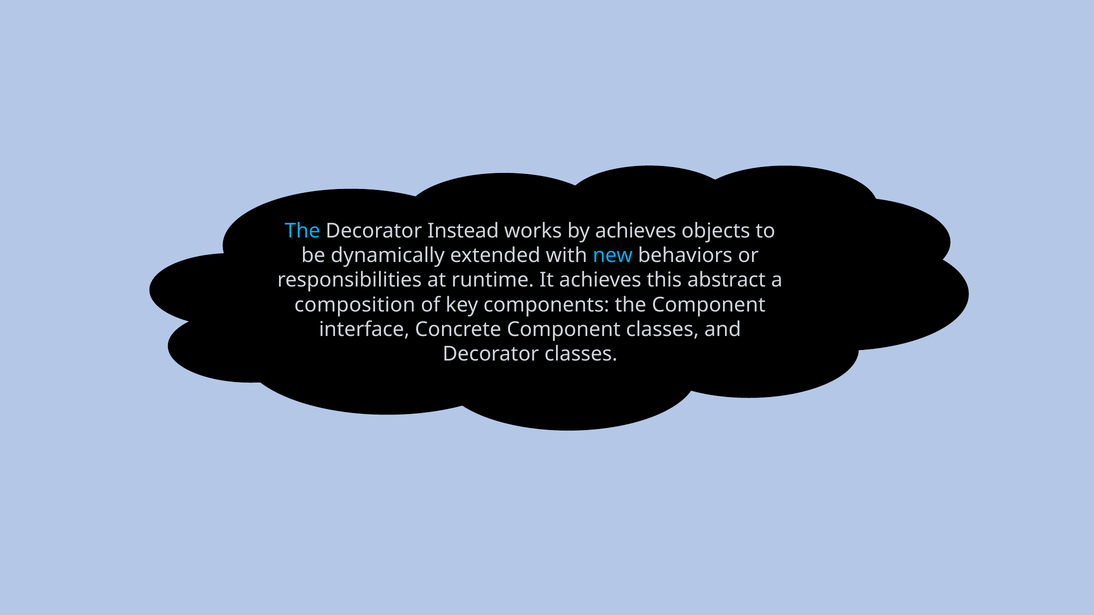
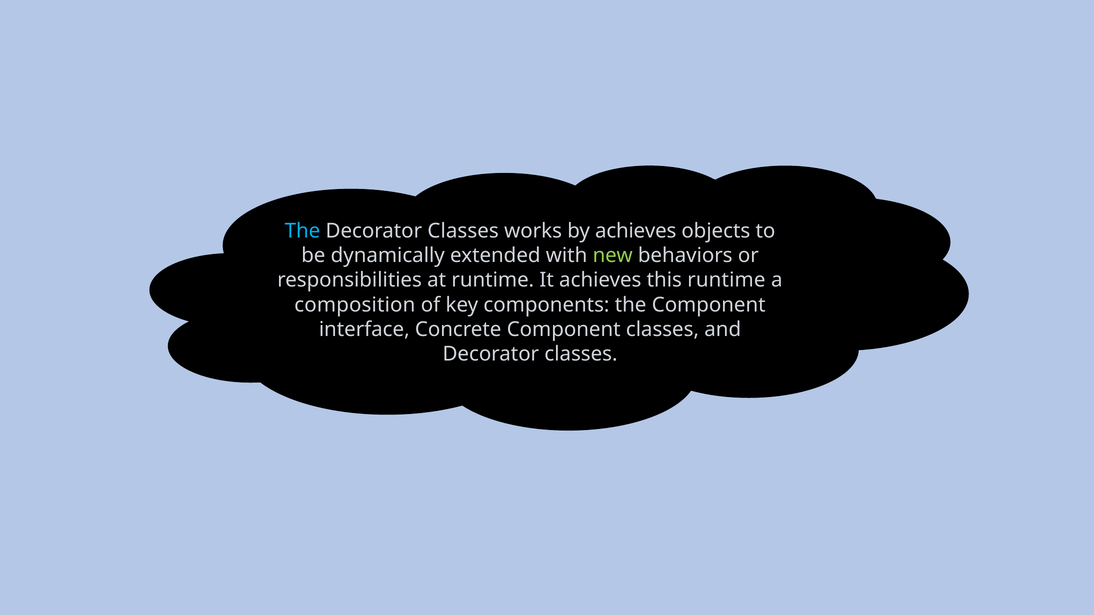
Instead at (463, 231): Instead -> Classes
new colour: light blue -> light green
this abstract: abstract -> runtime
